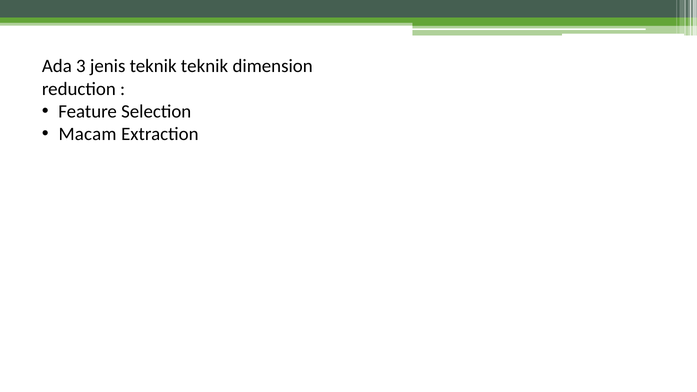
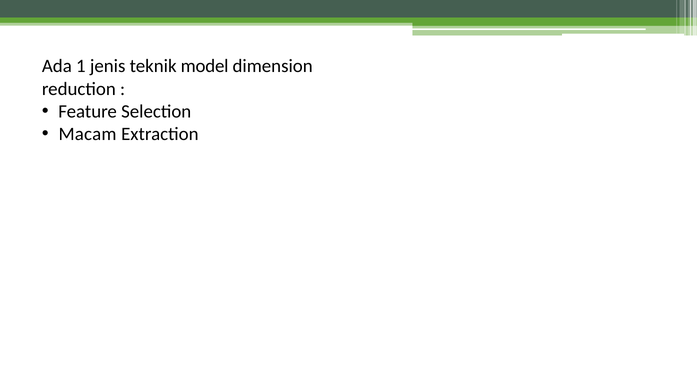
3: 3 -> 1
teknik teknik: teknik -> model
